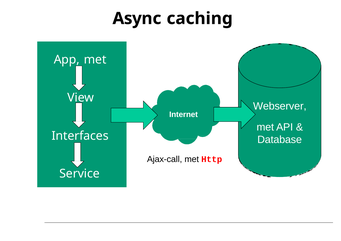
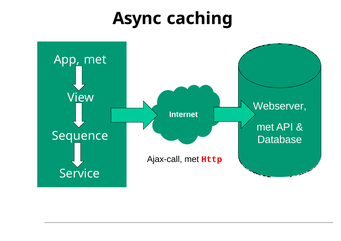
Interfaces: Interfaces -> Sequence
